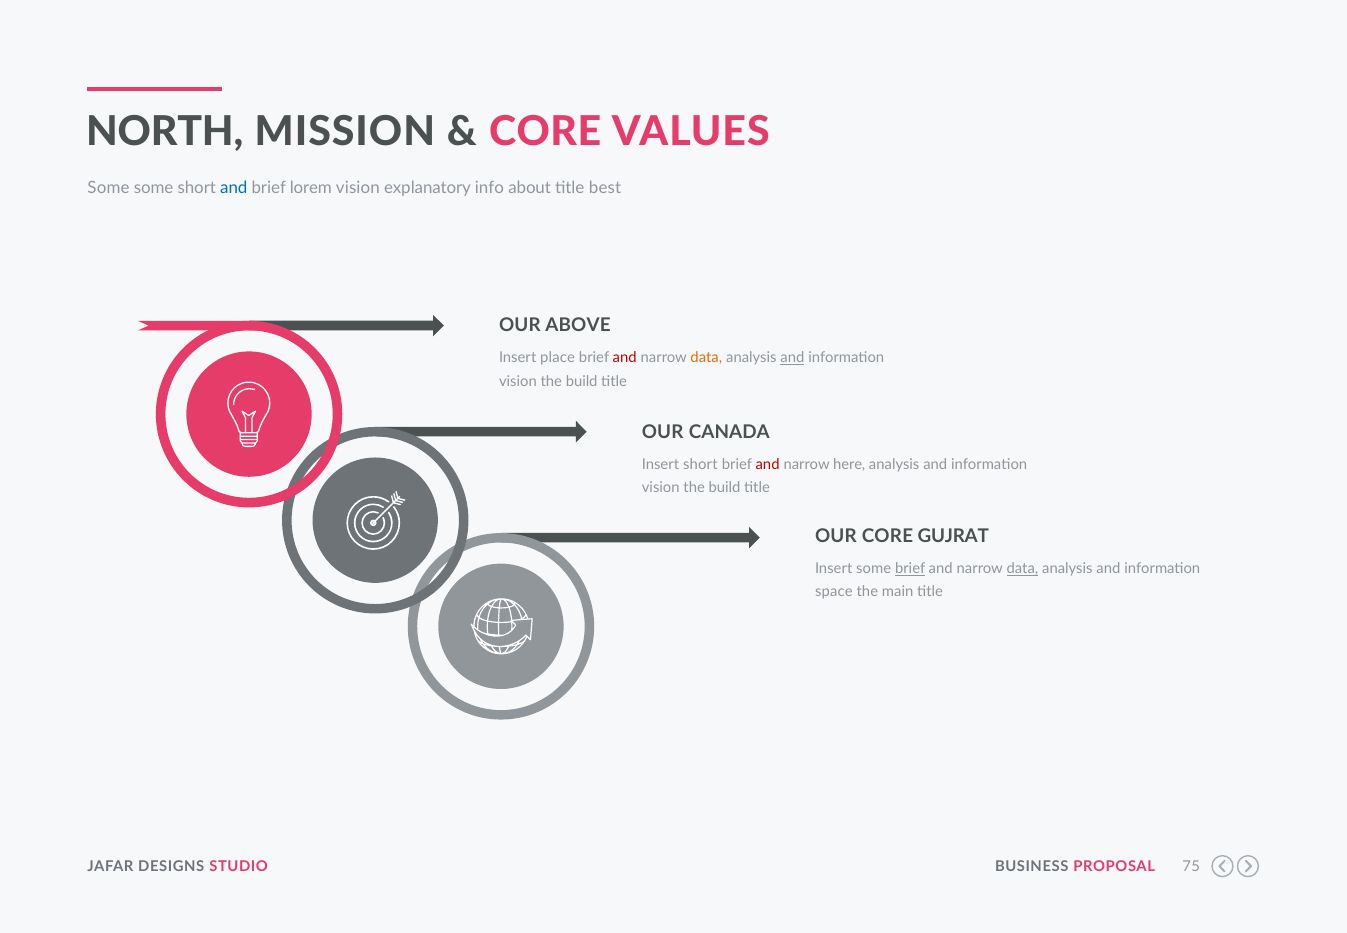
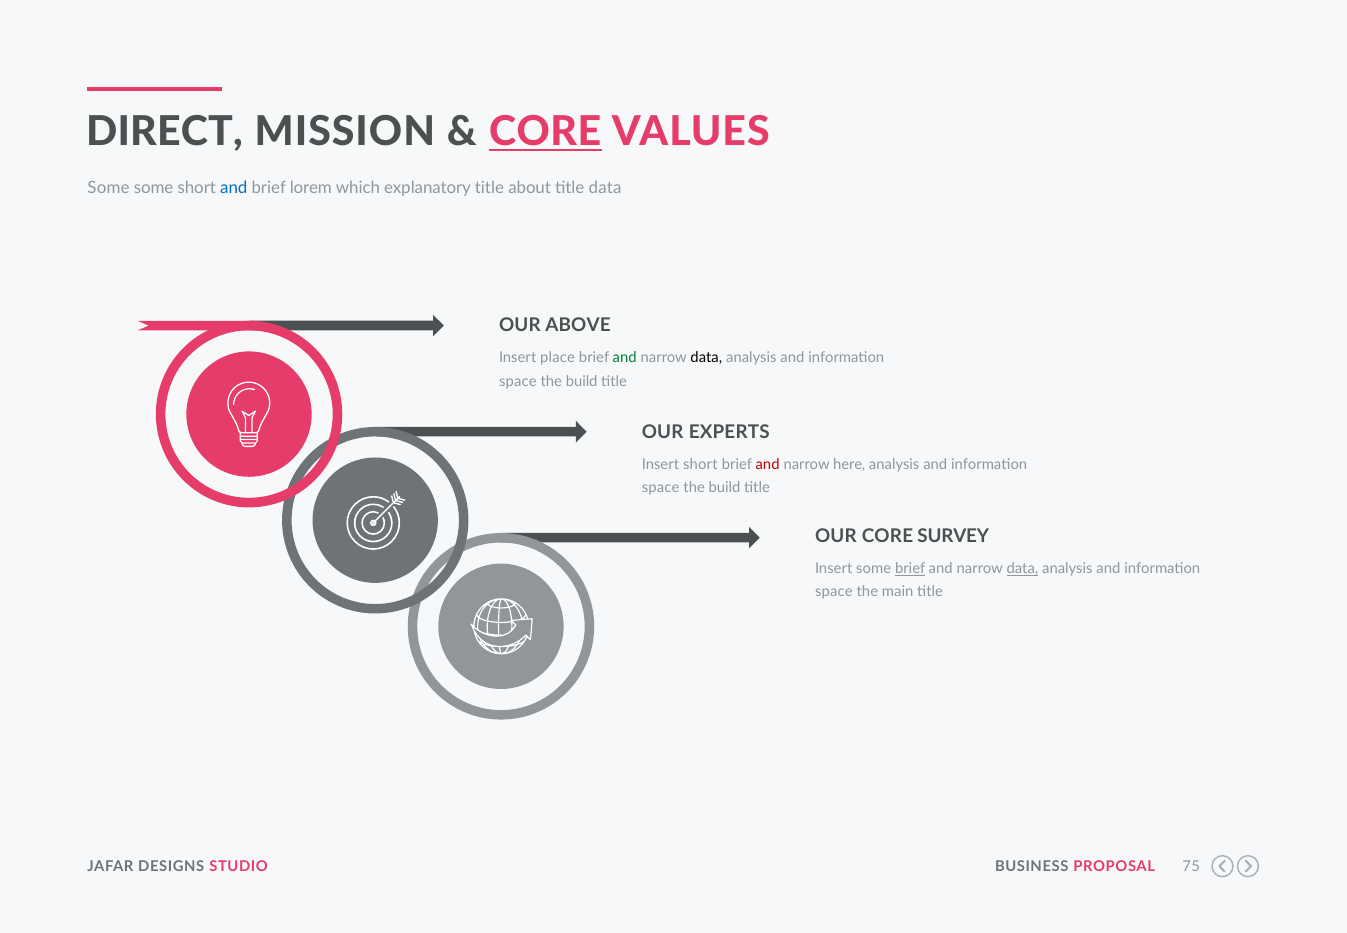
NORTH: NORTH -> DIRECT
CORE at (545, 132) underline: none -> present
lorem vision: vision -> which
explanatory info: info -> title
title best: best -> data
and at (625, 358) colour: red -> green
data at (706, 358) colour: orange -> black
and at (792, 358) underline: present -> none
vision at (518, 381): vision -> space
CANADA: CANADA -> EXPERTS
vision at (661, 488): vision -> space
GUJRAT: GUJRAT -> SURVEY
